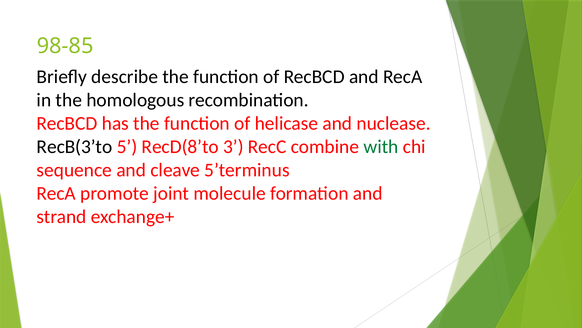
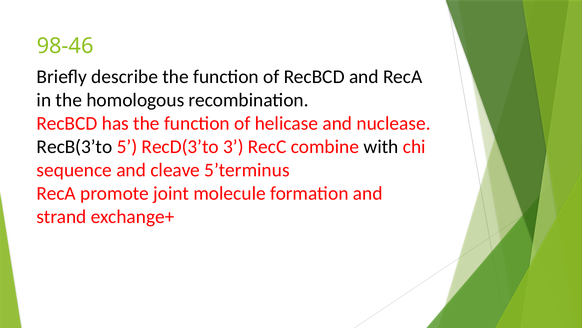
98-85: 98-85 -> 98-46
RecD(8’to: RecD(8’to -> RecD(3’to
with colour: green -> black
